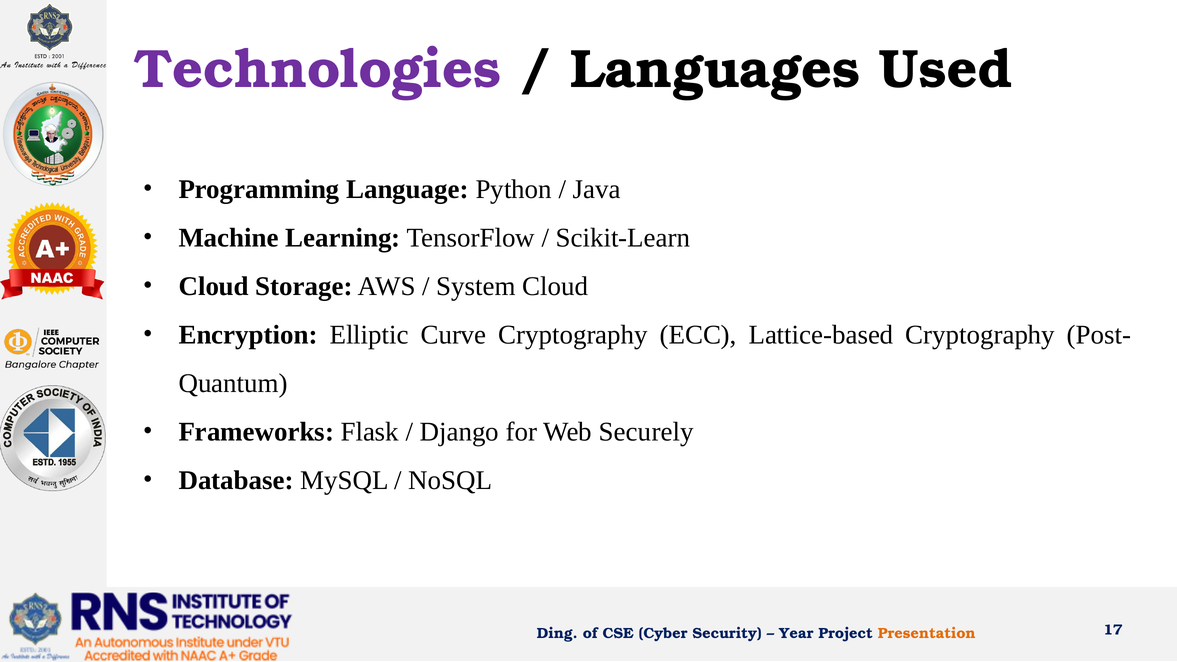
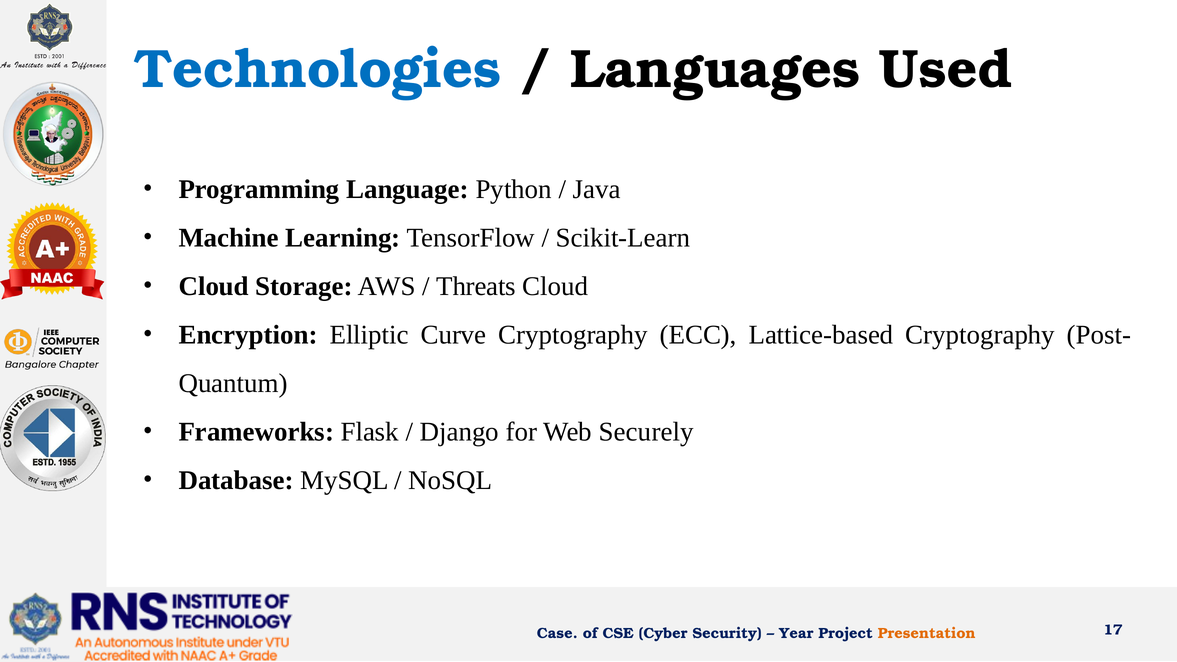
Technologies colour: purple -> blue
System: System -> Threats
Ding: Ding -> Case
